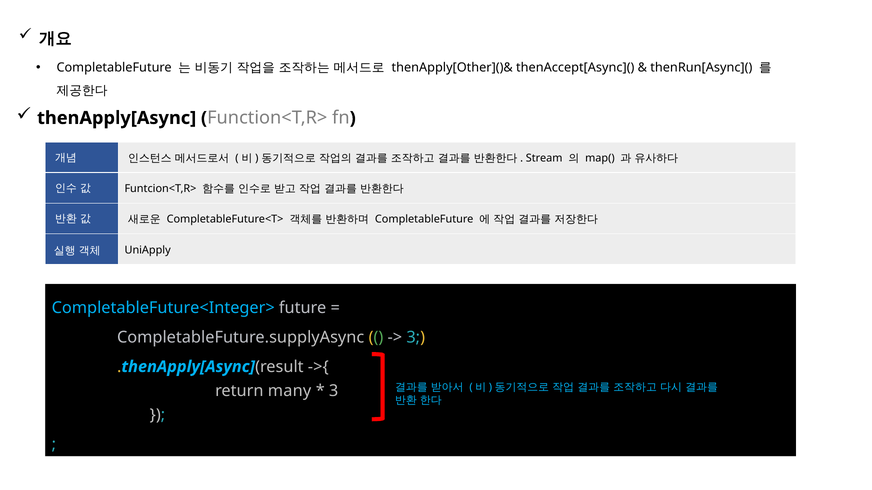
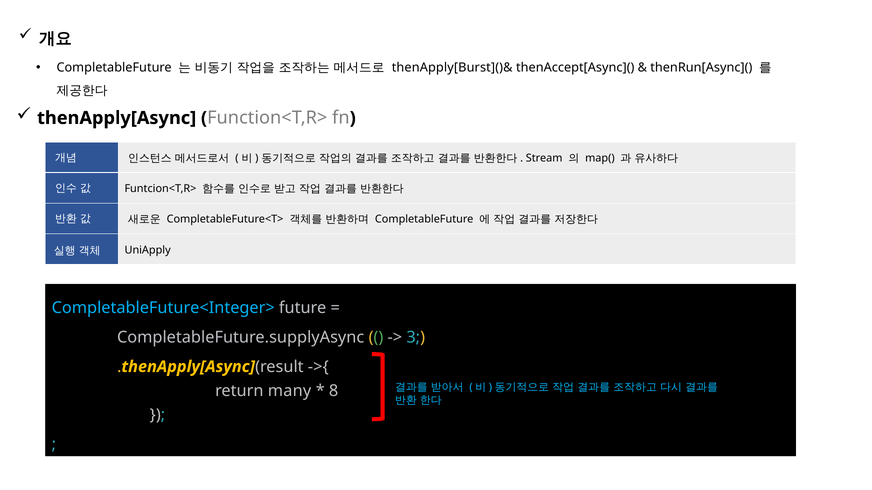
thenApply[Other]()&: thenApply[Other]()& -> thenApply[Burst]()&
thenApply[Async at (188, 367) colour: light blue -> yellow
3 at (334, 391): 3 -> 8
